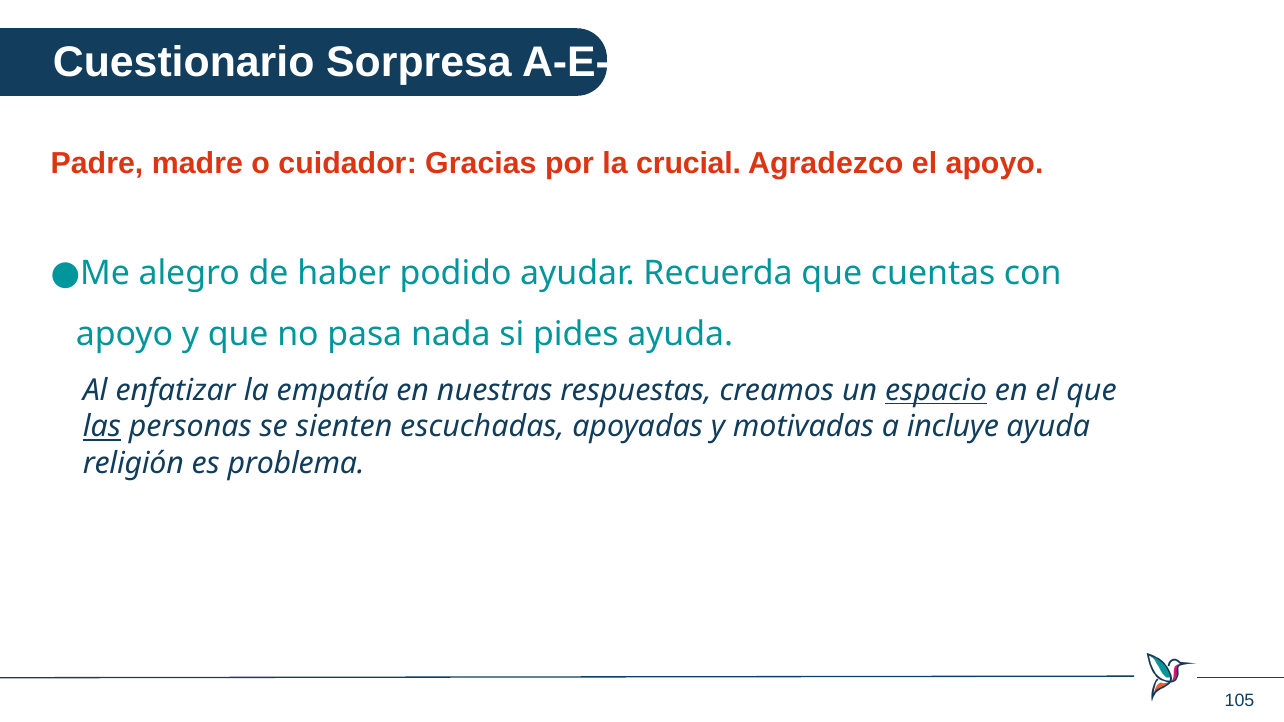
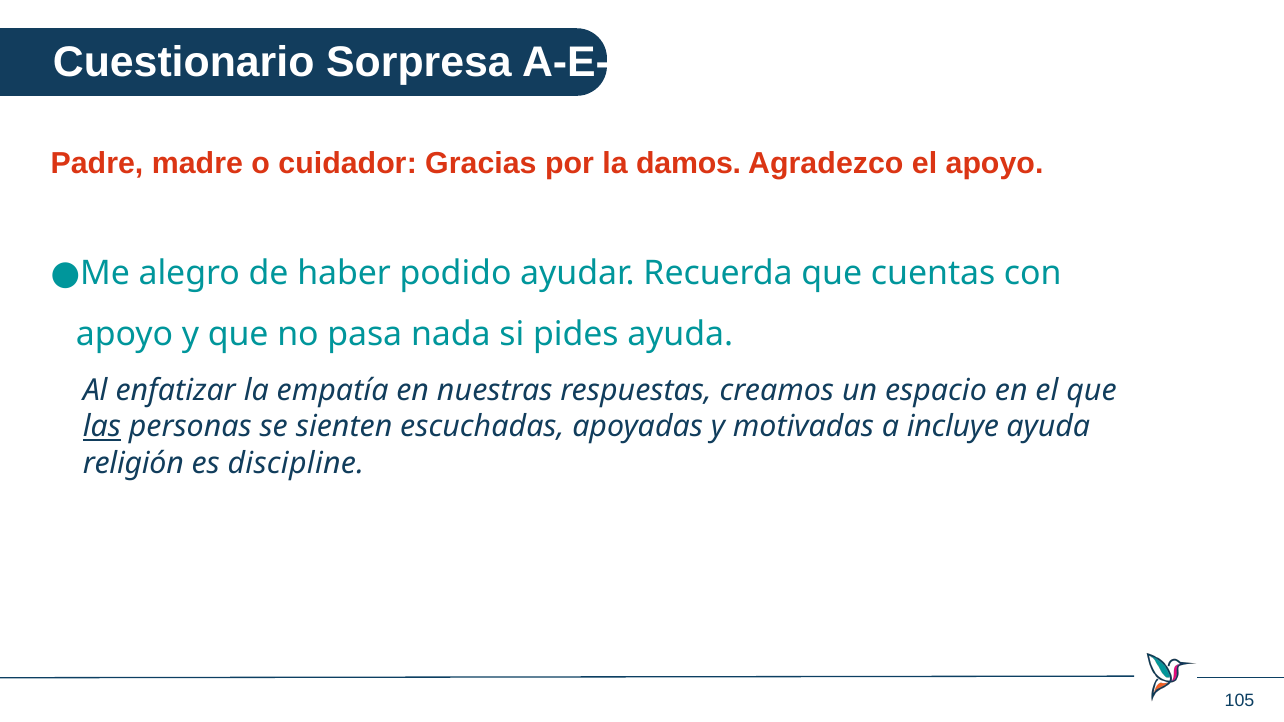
crucial: crucial -> damos
espacio underline: present -> none
problema: problema -> discipline
